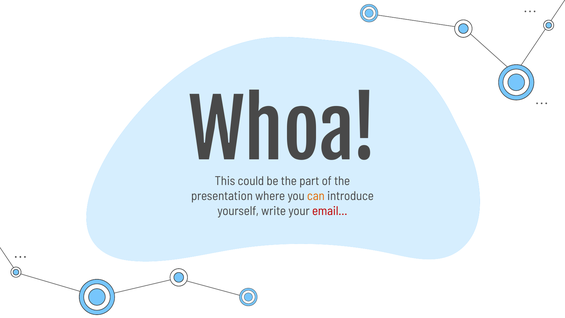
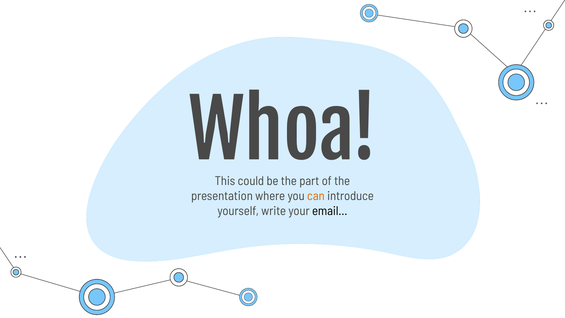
email… colour: red -> black
